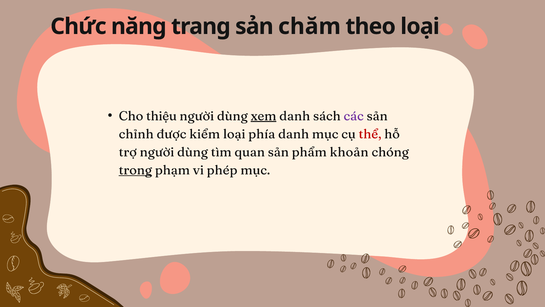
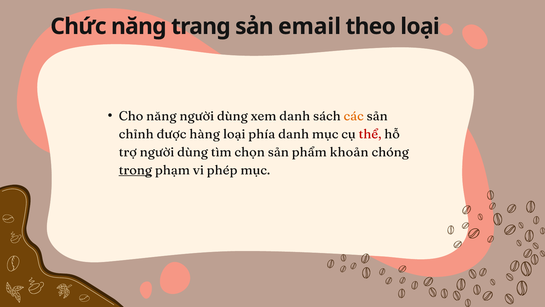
chăm: chăm -> email
Cho thiệu: thiệu -> năng
xem underline: present -> none
các colour: purple -> orange
kiểm: kiểm -> hàng
quan: quan -> chọn
